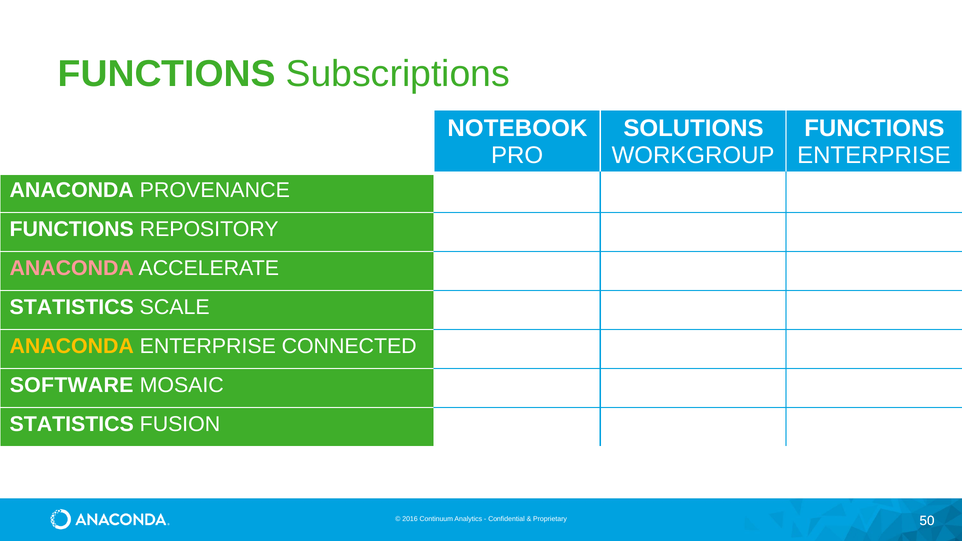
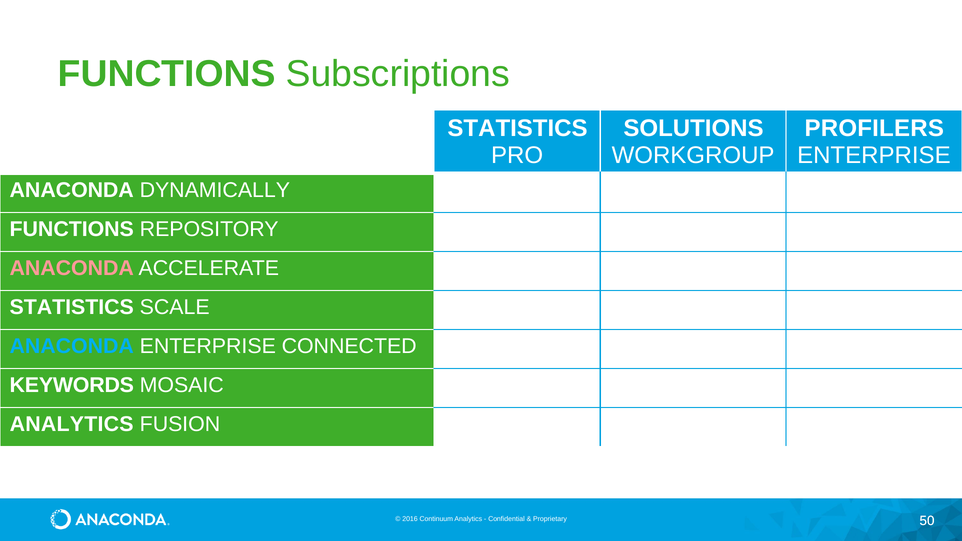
NOTEBOOK at (517, 129): NOTEBOOK -> STATISTICS
FUNCTIONS at (874, 129): FUNCTIONS -> PROFILERS
PROVENANCE: PROVENANCE -> DYNAMICALLY
ANACONDA at (72, 346) colour: yellow -> light blue
SOFTWARE: SOFTWARE -> KEYWORDS
STATISTICS at (72, 424): STATISTICS -> ANALYTICS
